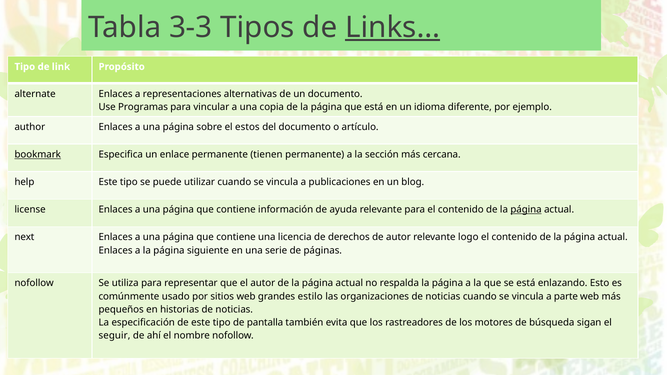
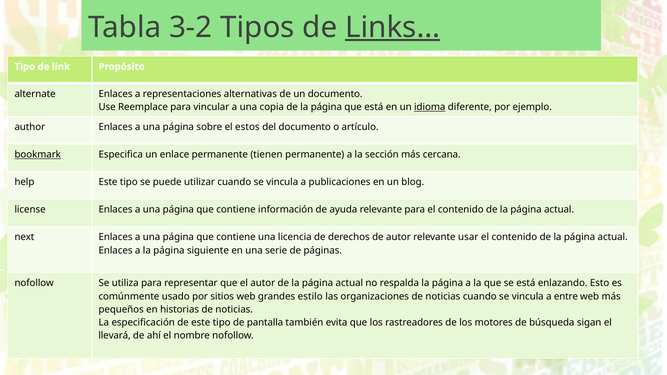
3-3: 3-3 -> 3-2
Programas: Programas -> Reemplace
idioma underline: none -> present
página at (526, 210) underline: present -> none
logo: logo -> usar
parte: parte -> entre
seguir: seguir -> llevará
